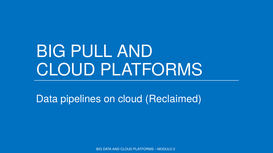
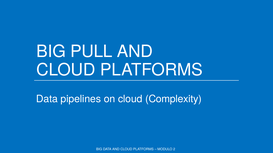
Reclaimed: Reclaimed -> Complexity
